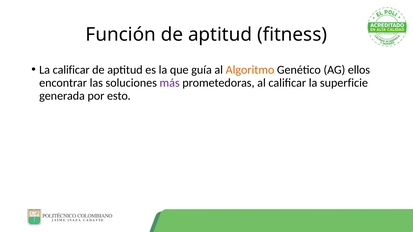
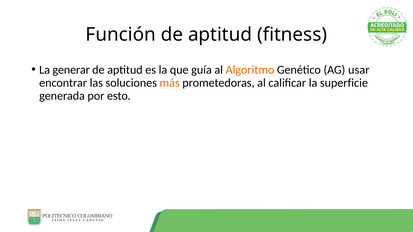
La calificar: calificar -> generar
ellos: ellos -> usar
más colour: purple -> orange
